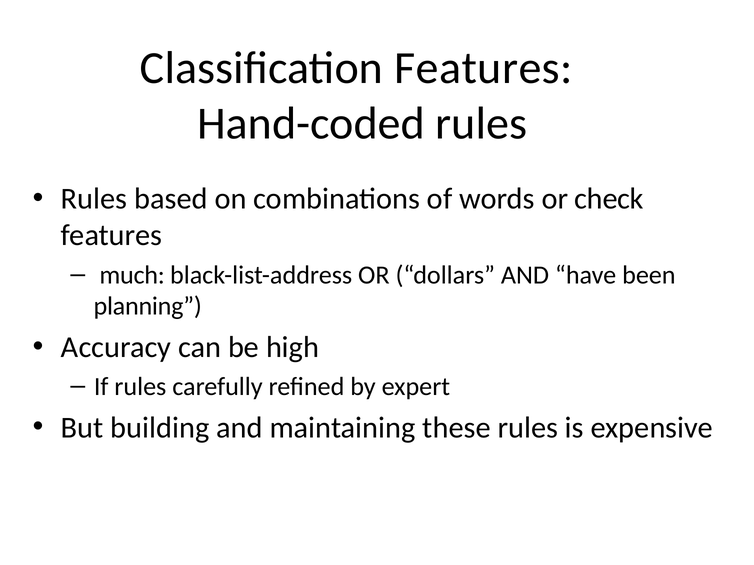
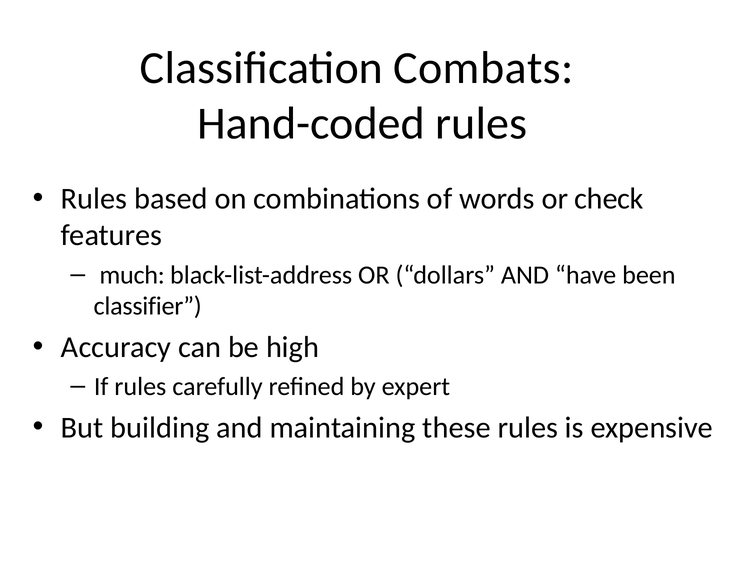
Classification Features: Features -> Combats
planning: planning -> classifier
